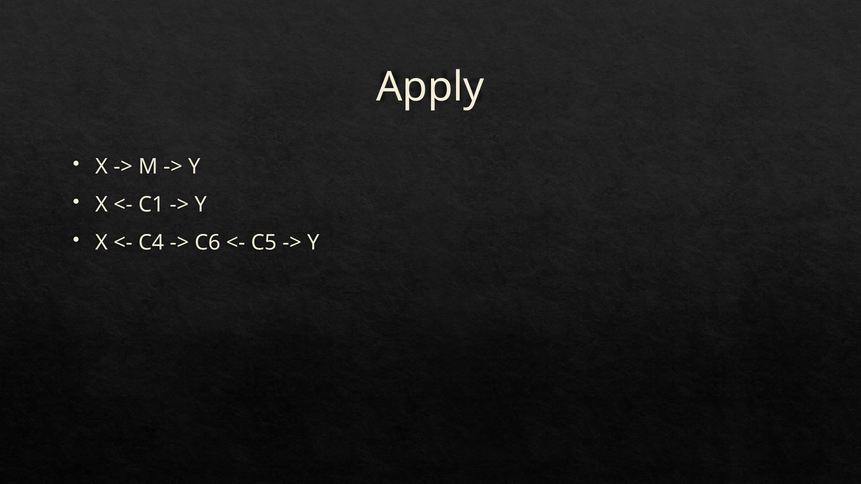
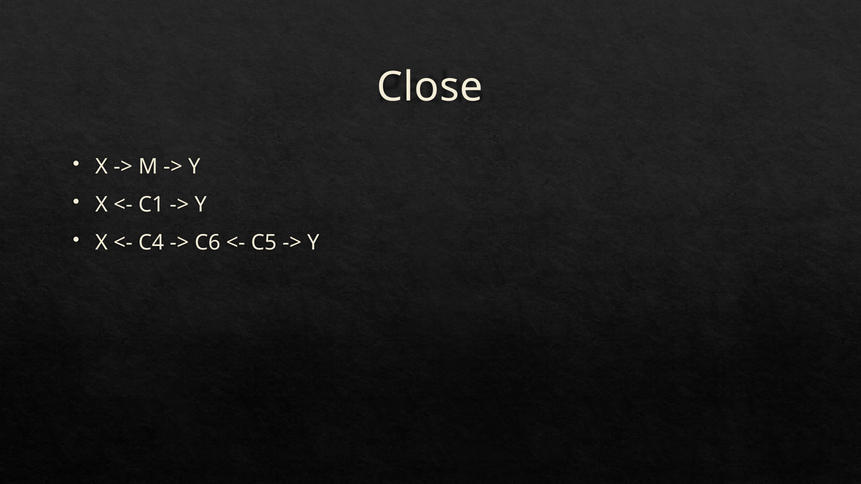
Apply: Apply -> Close
